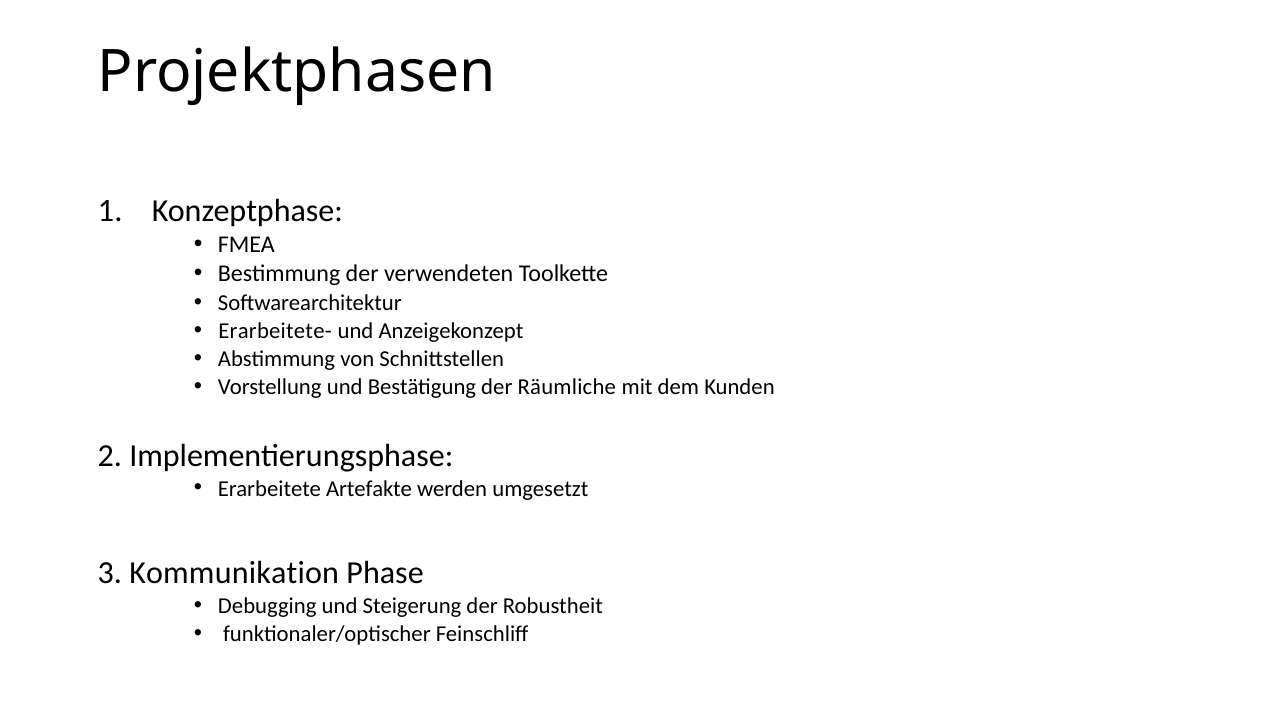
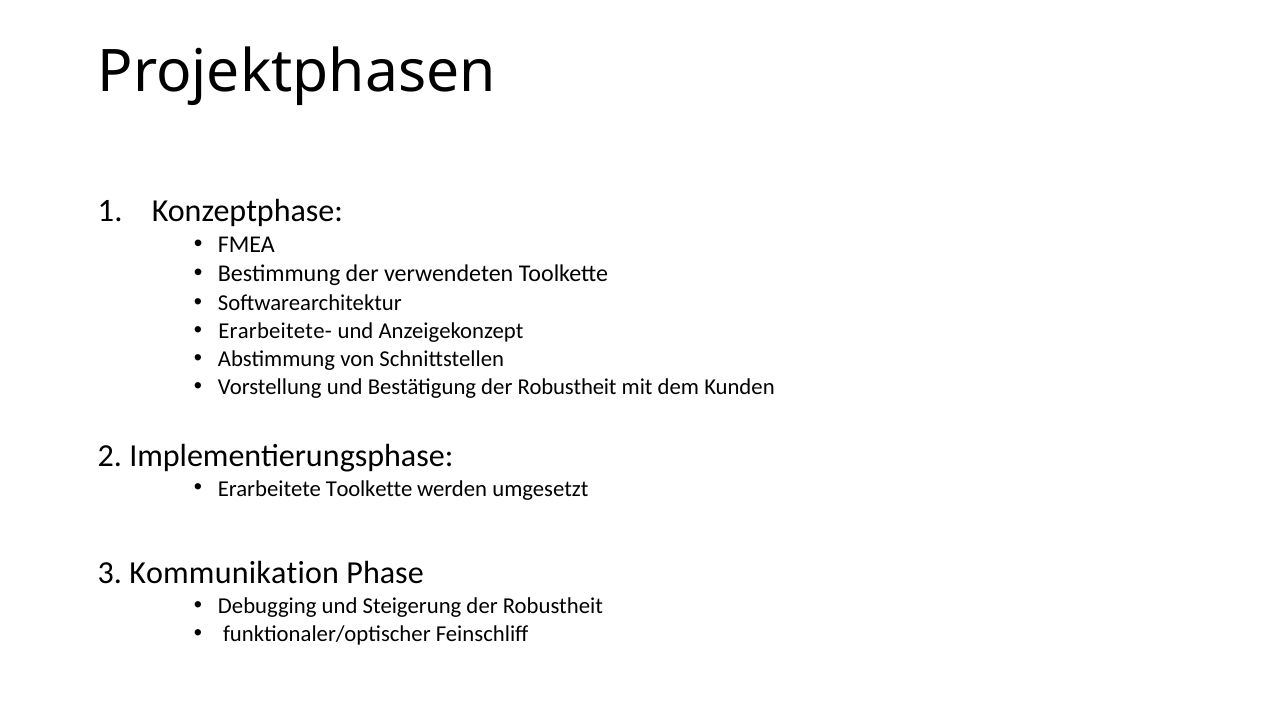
Bestätigung der Räumliche: Räumliche -> Robustheit
Erarbeitete Artefakte: Artefakte -> Toolkette
